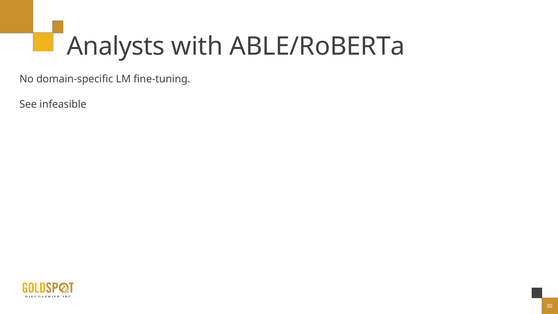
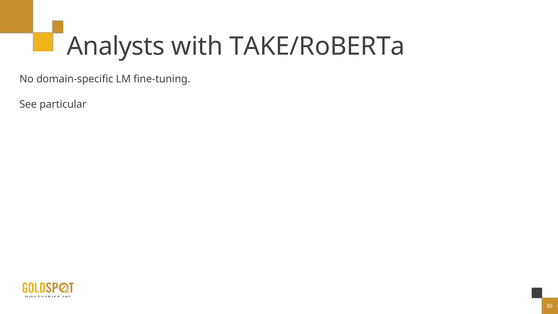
ABLE/RoBERTa: ABLE/RoBERTa -> TAKE/RoBERTa
infeasible: infeasible -> particular
